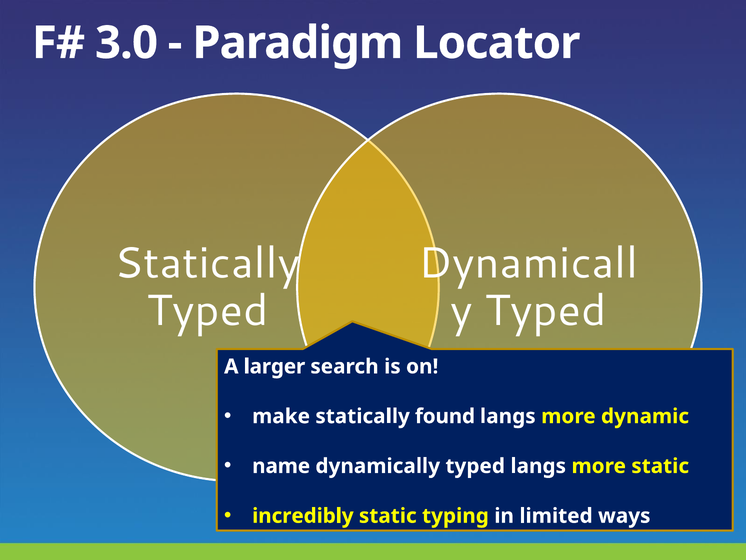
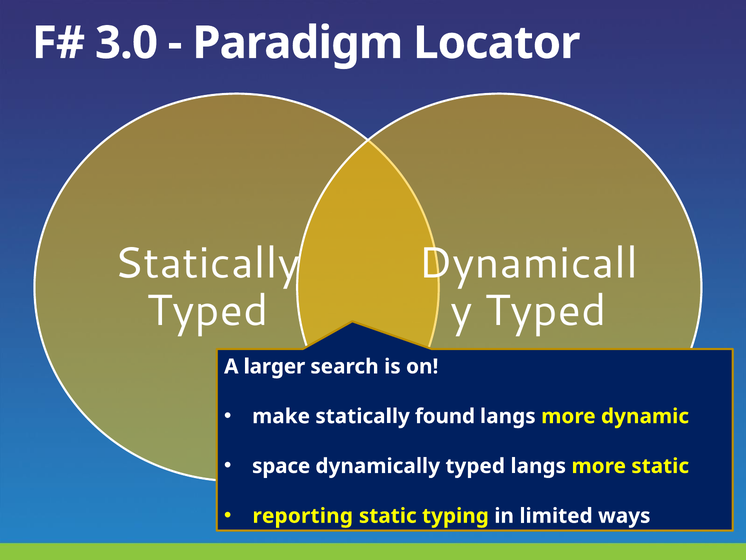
name: name -> space
incredibly: incredibly -> reporting
